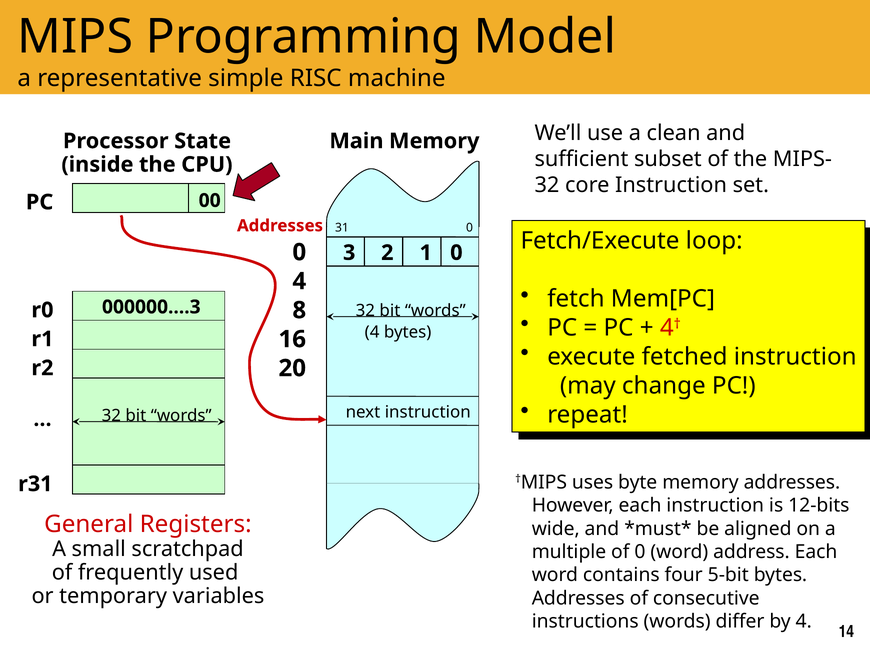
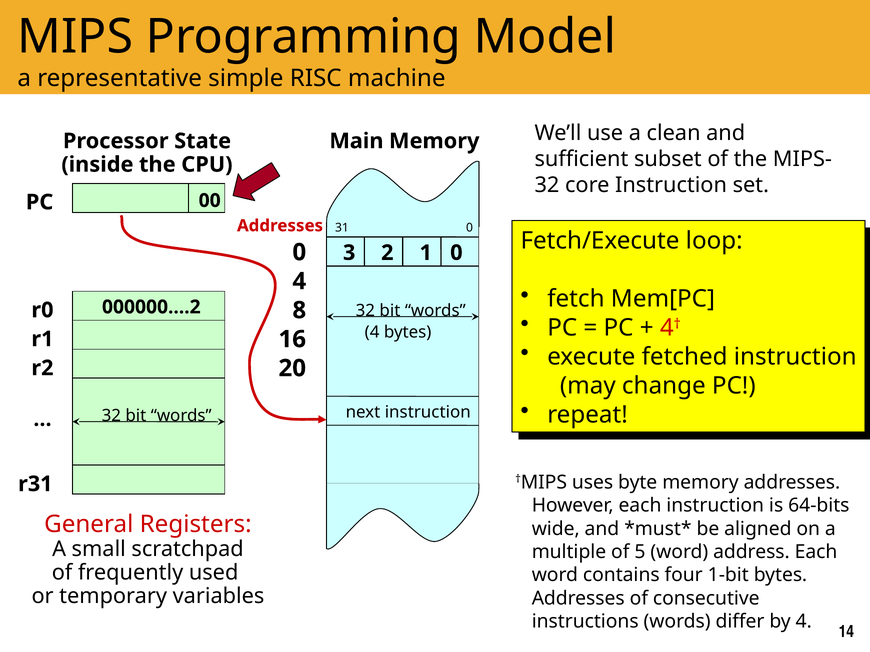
000000....3: 000000....3 -> 000000....2
12-bits: 12-bits -> 64-bits
of 0: 0 -> 5
5-bit: 5-bit -> 1-bit
